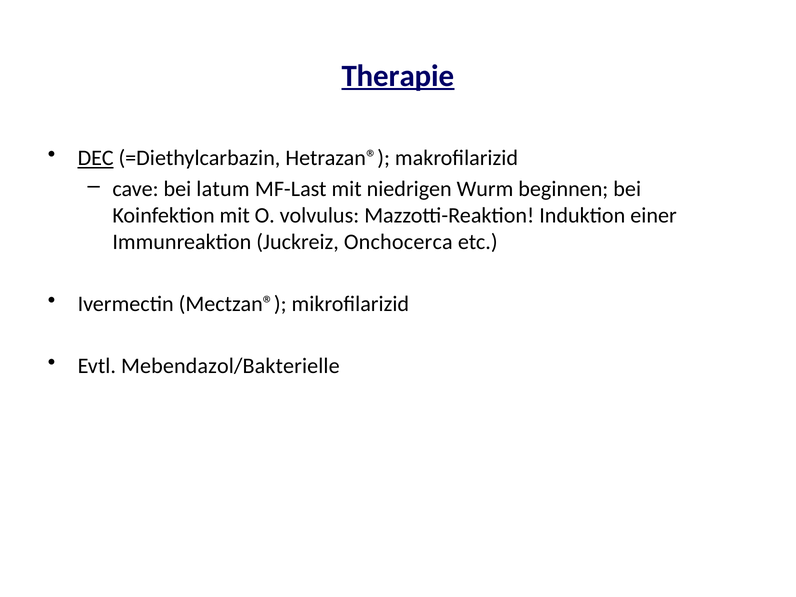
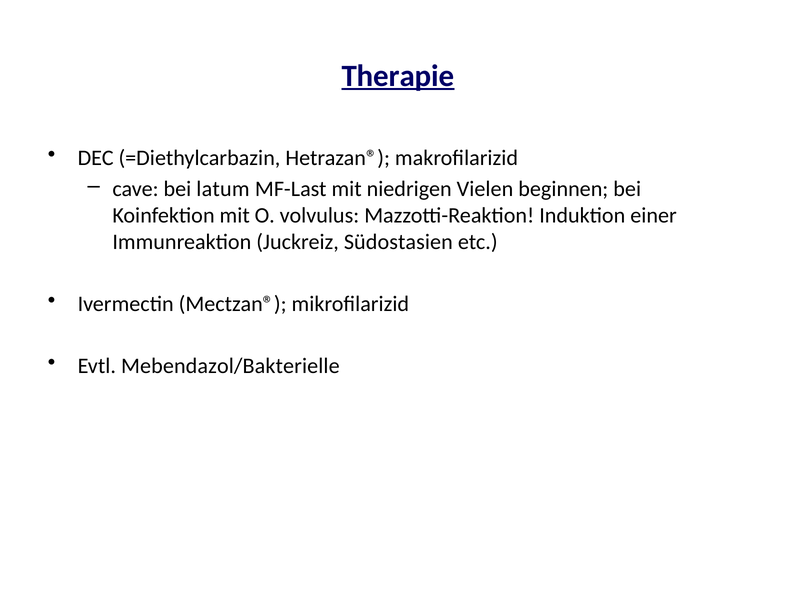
DEC underline: present -> none
Wurm: Wurm -> Vielen
Onchocerca: Onchocerca -> Südostasien
